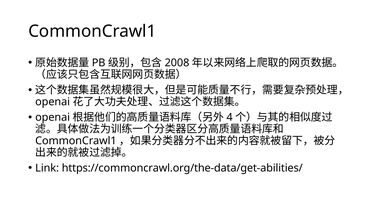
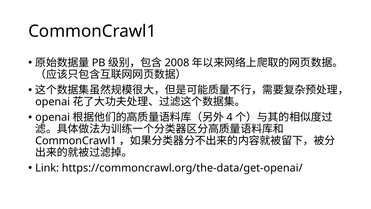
https://commoncrawl.org/the-data/get-abilities/: https://commoncrawl.org/the-data/get-abilities/ -> https://commoncrawl.org/the-data/get-openai/
